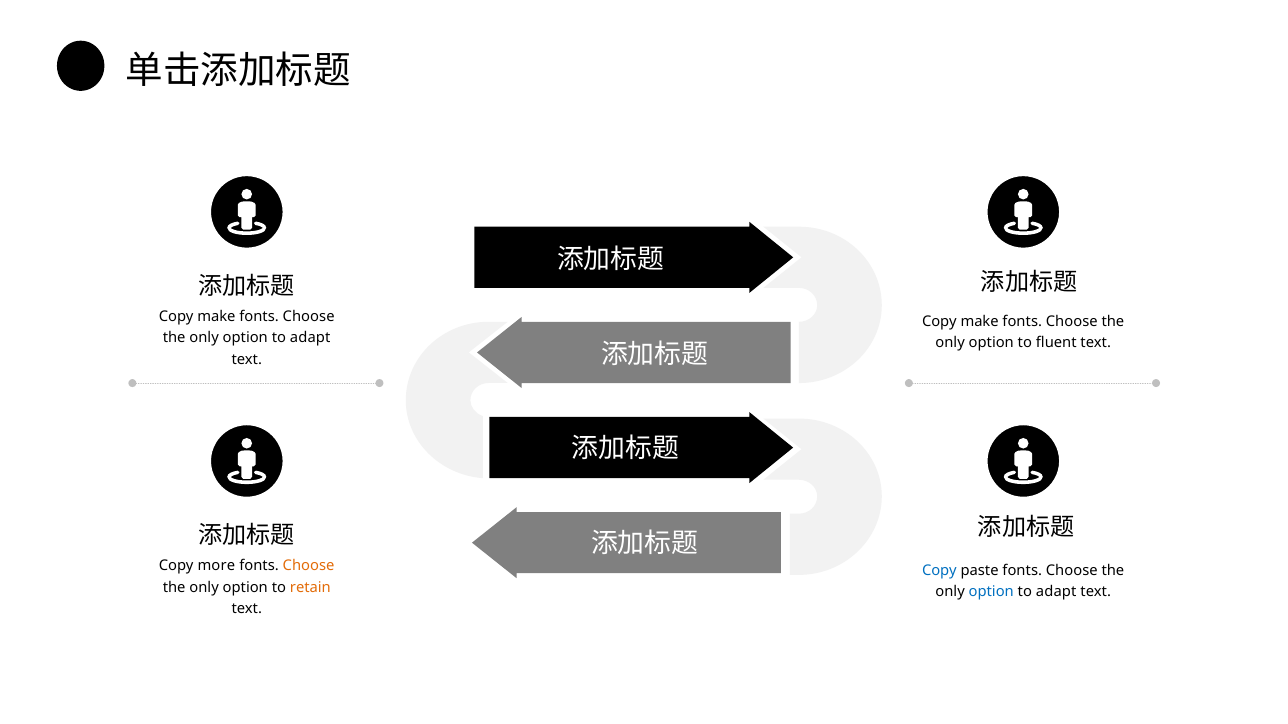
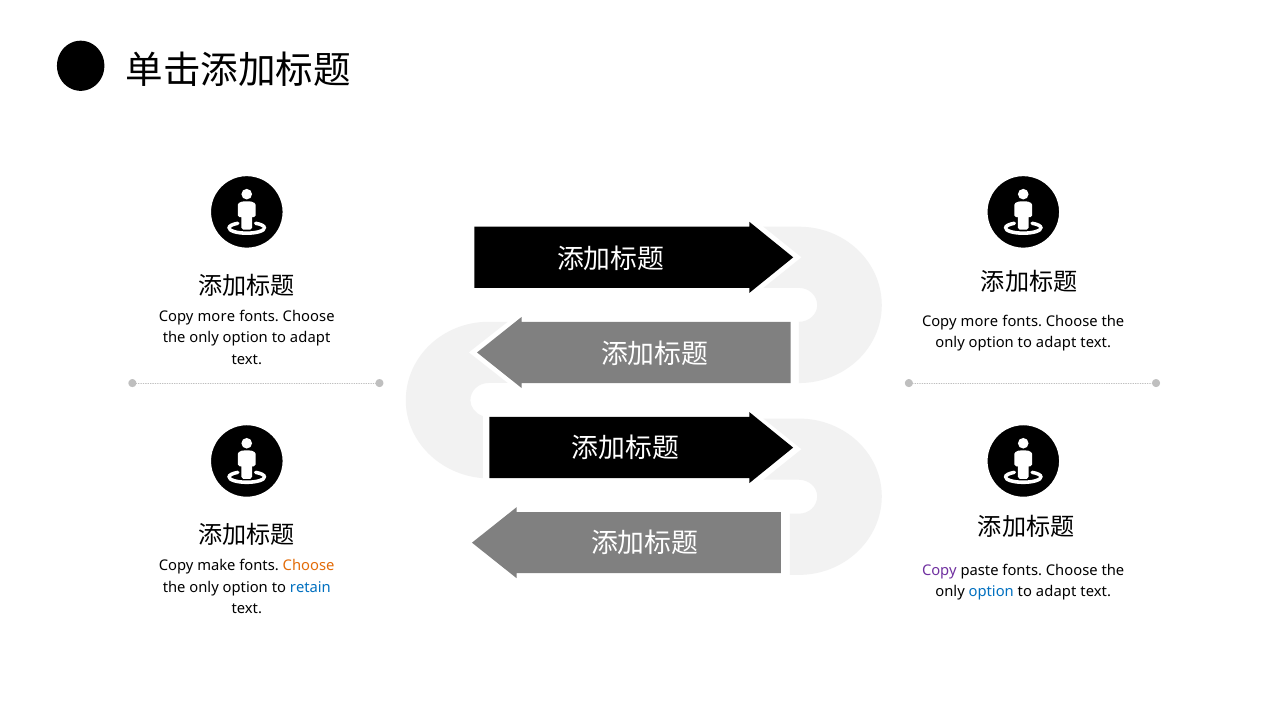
make at (216, 317): make -> more
make at (980, 322): make -> more
fluent at (1056, 343): fluent -> adapt
more: more -> make
Copy at (939, 571) colour: blue -> purple
retain colour: orange -> blue
